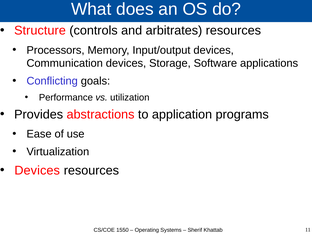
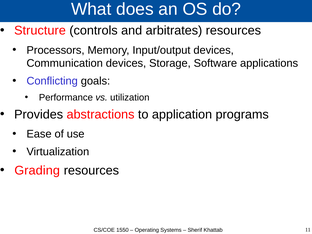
Devices at (37, 170): Devices -> Grading
